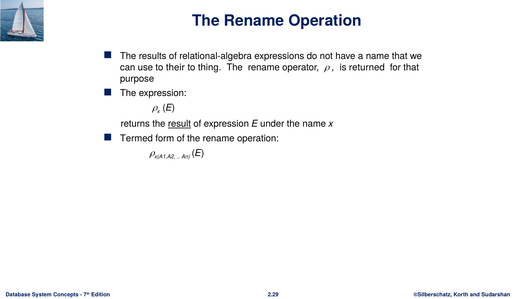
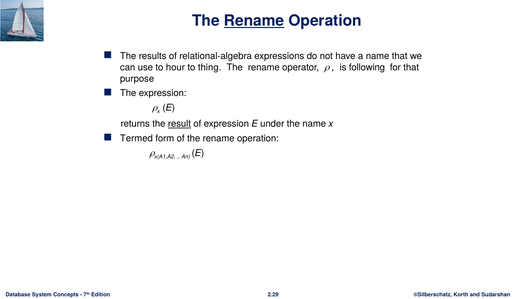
Rename at (254, 21) underline: none -> present
their: their -> hour
returned: returned -> following
